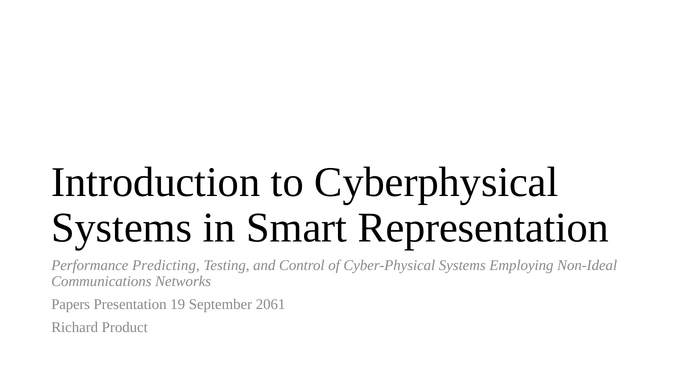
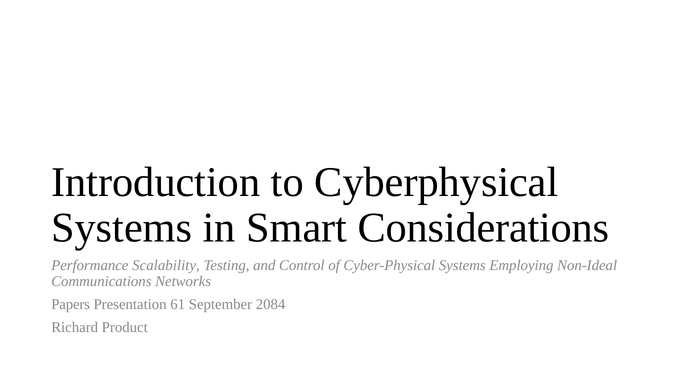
Representation: Representation -> Considerations
Predicting: Predicting -> Scalability
19: 19 -> 61
2061: 2061 -> 2084
